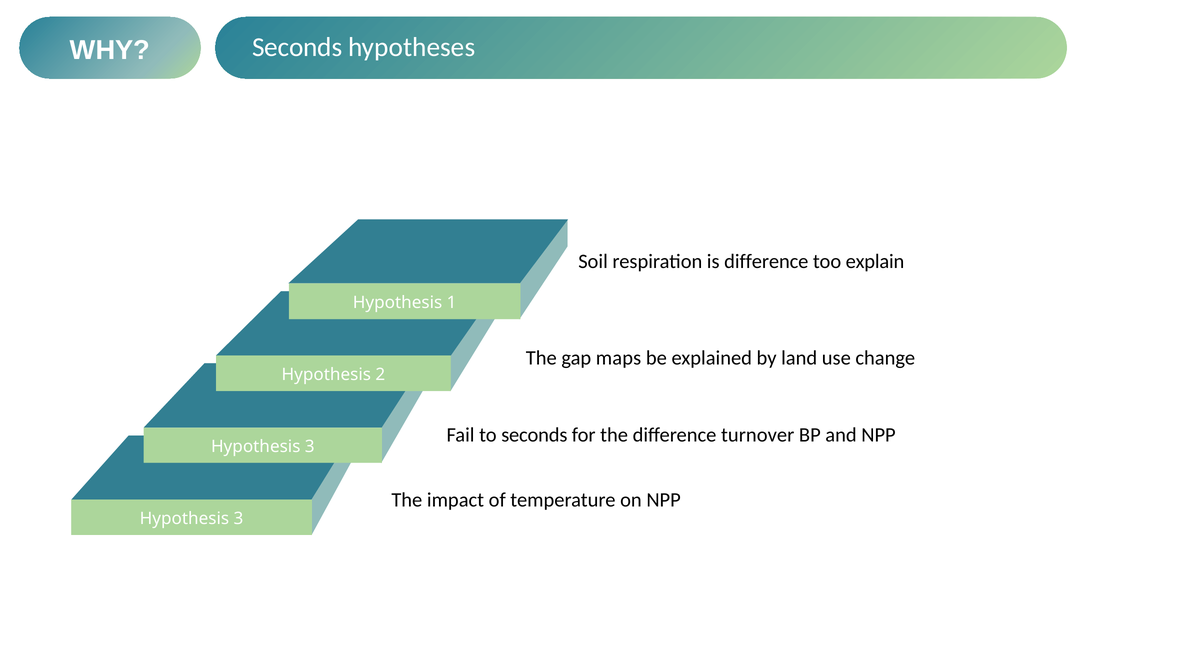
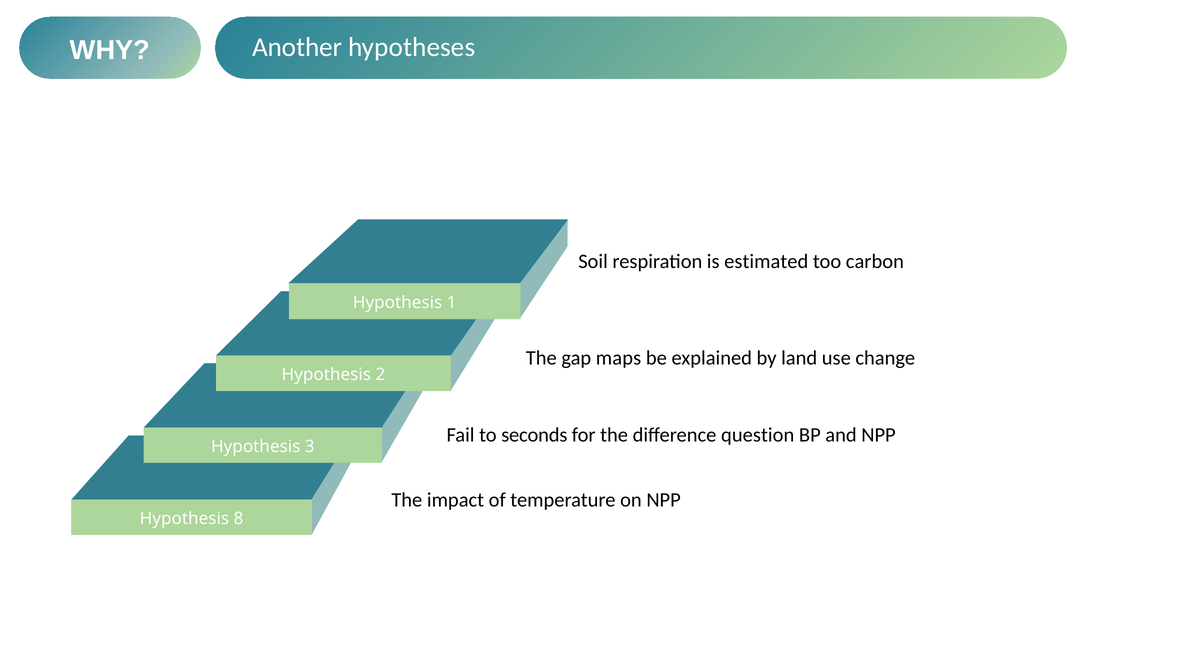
WHY Seconds: Seconds -> Another
is difference: difference -> estimated
explain: explain -> carbon
turnover: turnover -> question
3 at (238, 518): 3 -> 8
